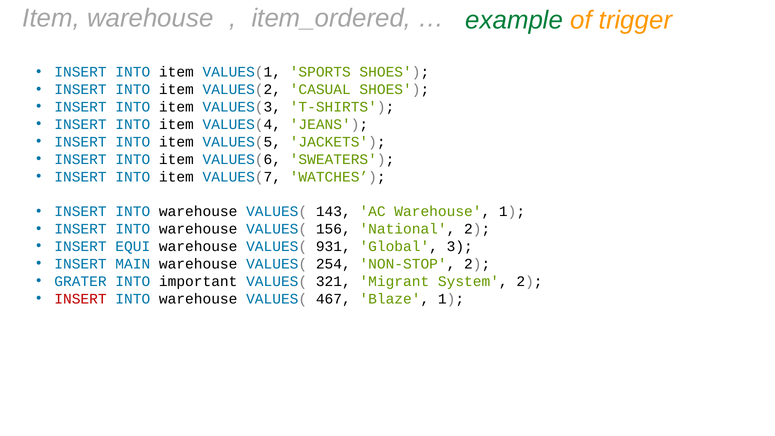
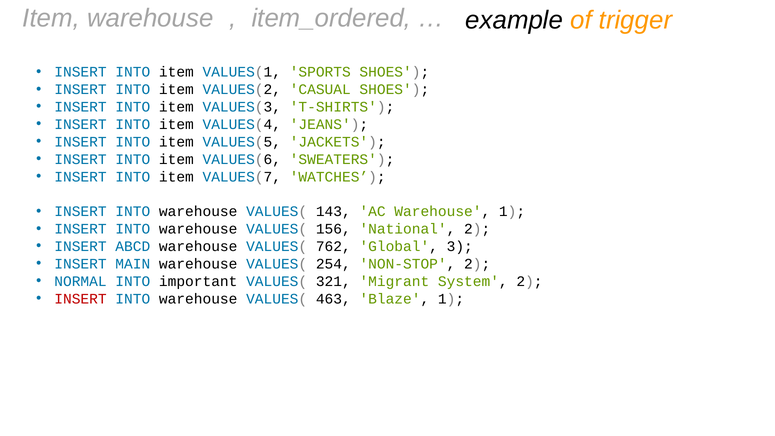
example colour: green -> black
EQUI: EQUI -> ABCD
931: 931 -> 762
GRATER: GRATER -> NORMAL
467: 467 -> 463
